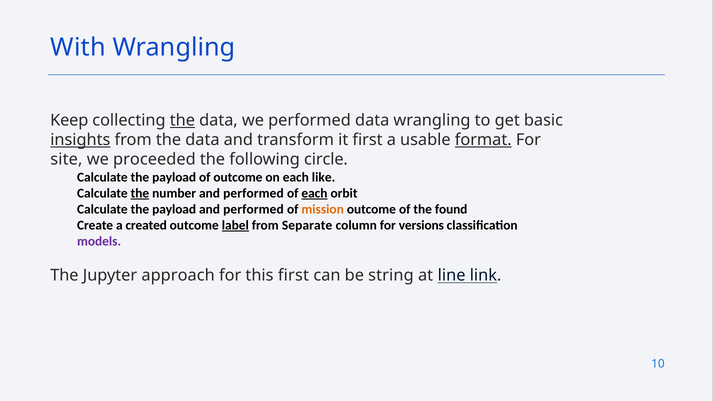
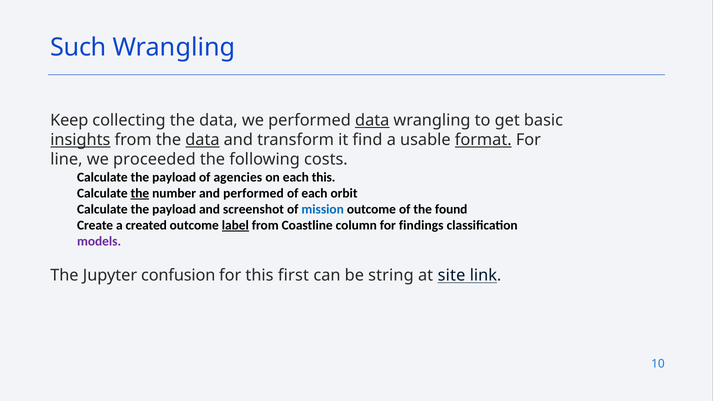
With: With -> Such
the at (182, 120) underline: present -> none
data at (372, 120) underline: none -> present
data at (202, 140) underline: none -> present
it first: first -> find
site: site -> line
circle: circle -> costs
of outcome: outcome -> agencies
each like: like -> this
each at (314, 193) underline: present -> none
performed at (253, 209): performed -> screenshot
mission colour: orange -> blue
Separate: Separate -> Coastline
versions: versions -> findings
approach: approach -> confusion
line: line -> site
